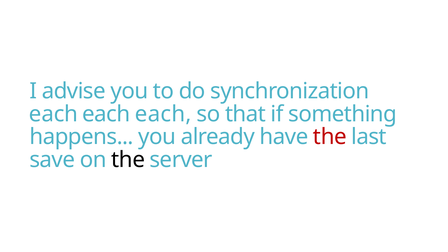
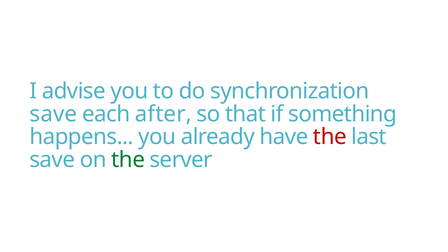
each at (54, 114): each -> save
each at (163, 114): each -> after
the at (128, 160) colour: black -> green
